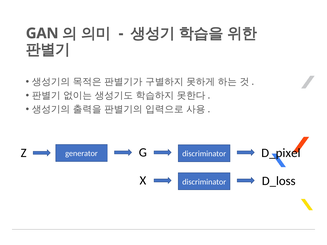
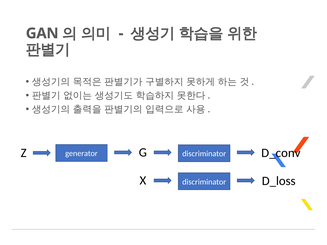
D_pixel: D_pixel -> D_conv
